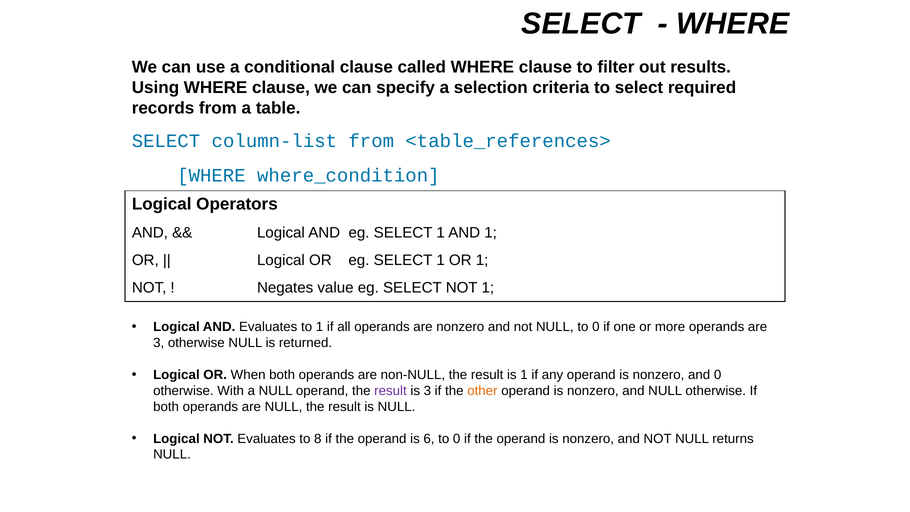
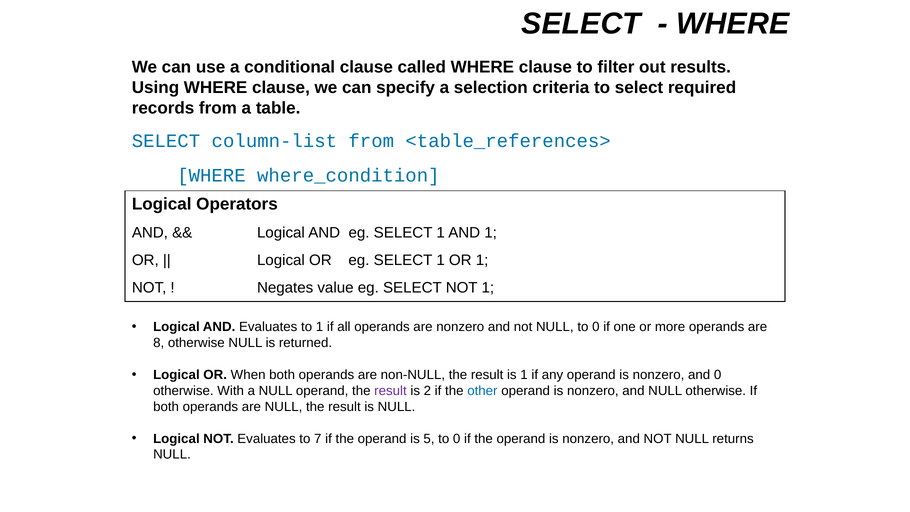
3 at (159, 343): 3 -> 8
is 3: 3 -> 2
other colour: orange -> blue
8: 8 -> 7
6: 6 -> 5
